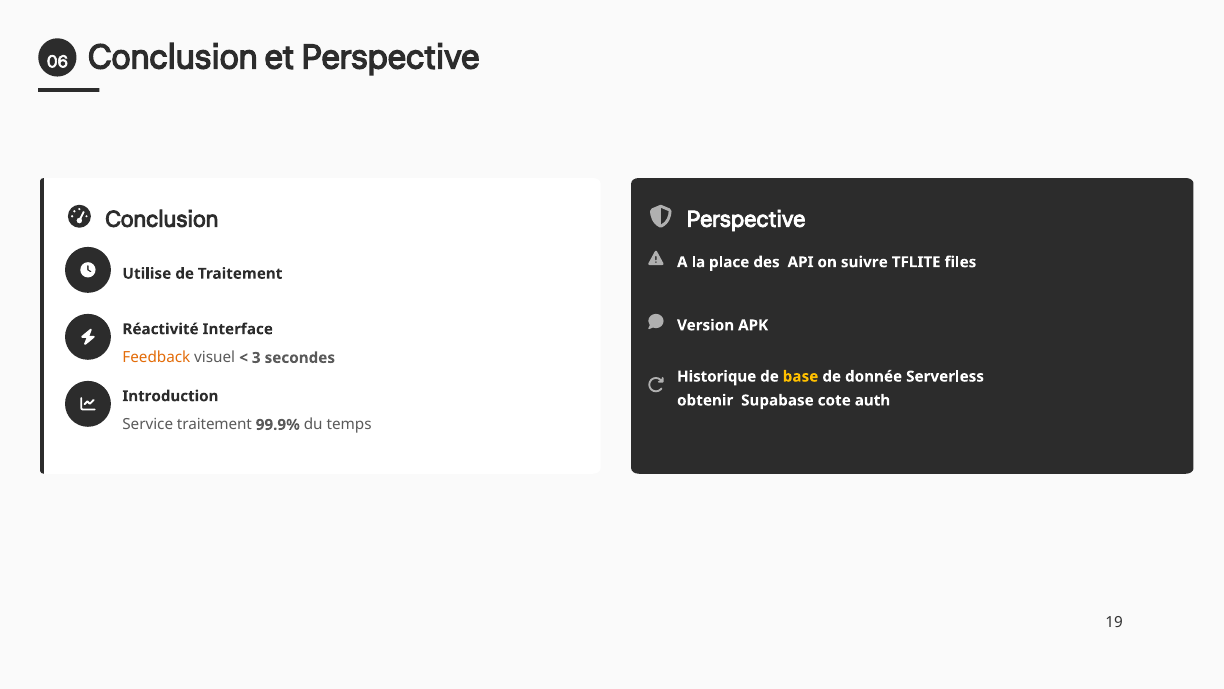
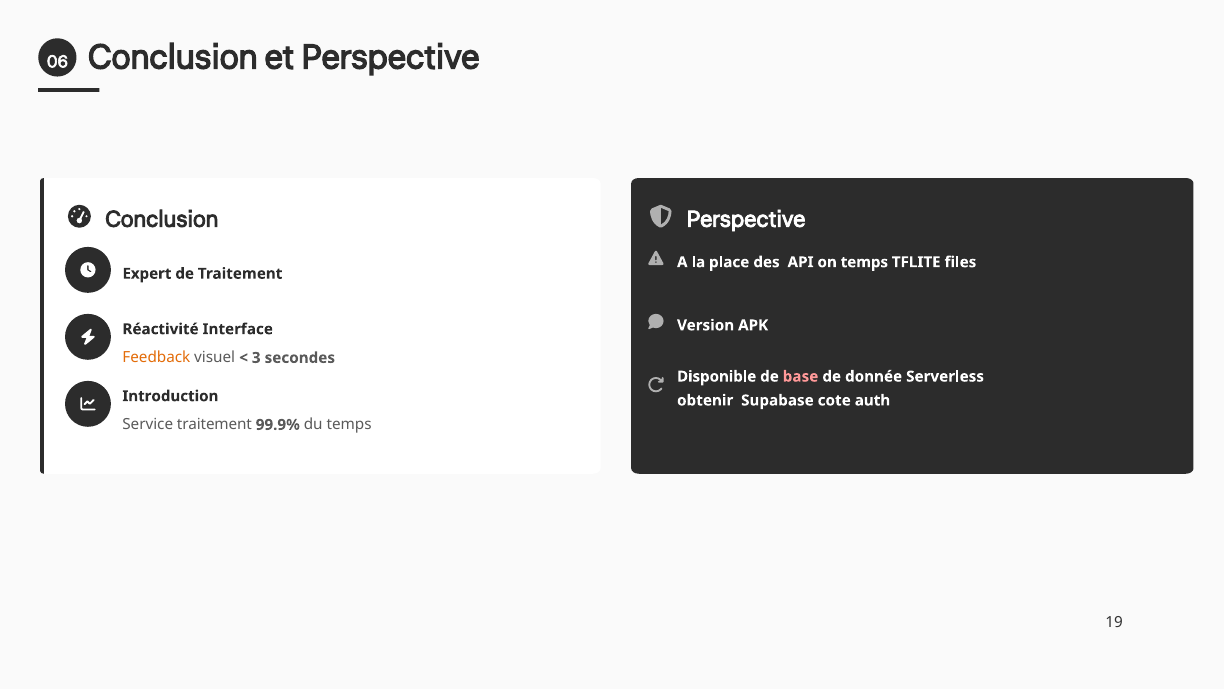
on suivre: suivre -> temps
Utilise: Utilise -> Expert
Historique: Historique -> Disponible
base colour: yellow -> pink
